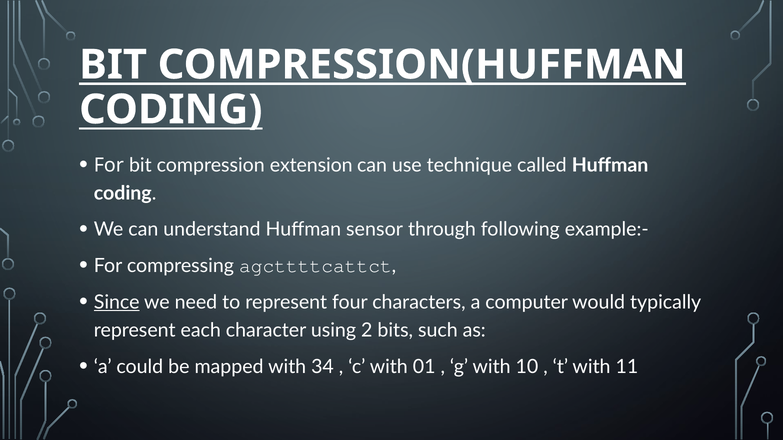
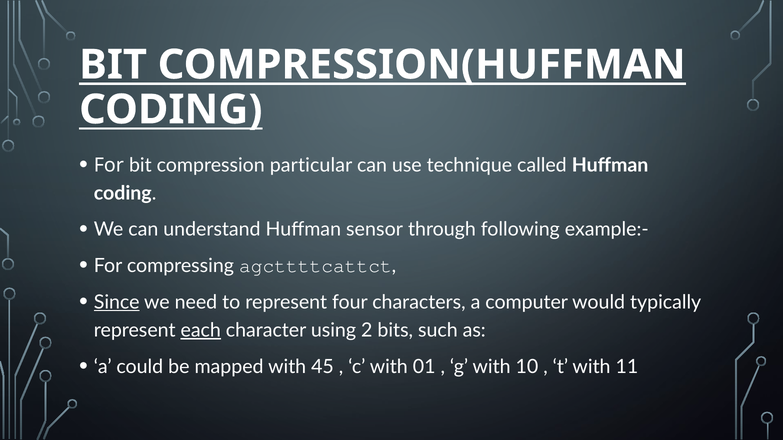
extension: extension -> particular
each underline: none -> present
34: 34 -> 45
